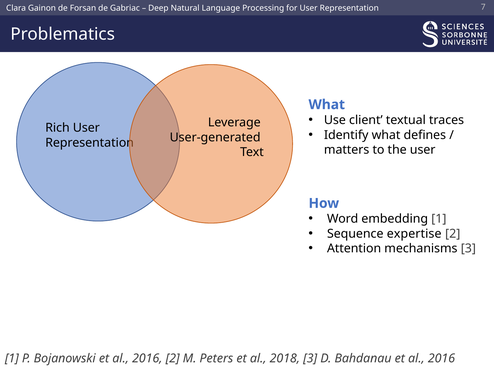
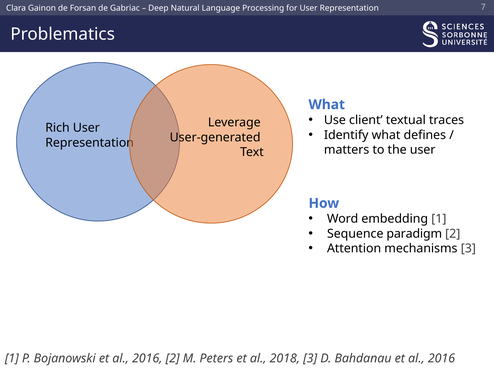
expertise: expertise -> paradigm
